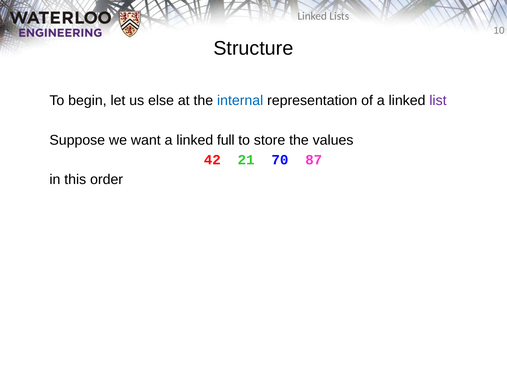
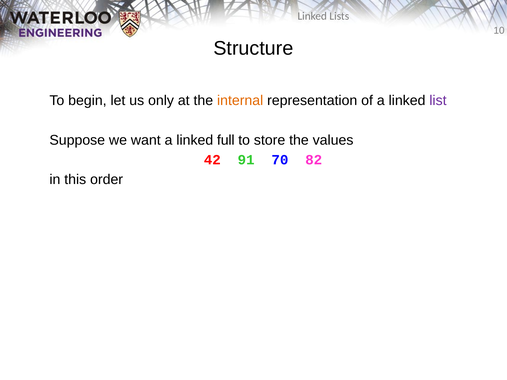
else: else -> only
internal colour: blue -> orange
21: 21 -> 91
87: 87 -> 82
